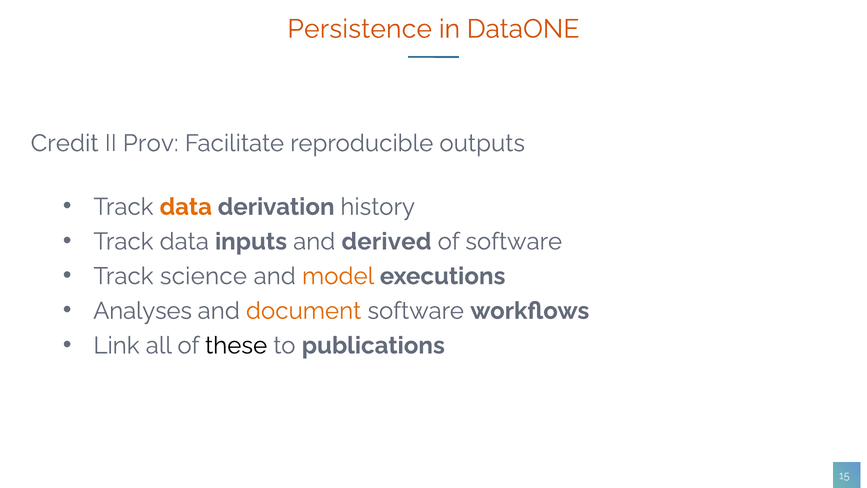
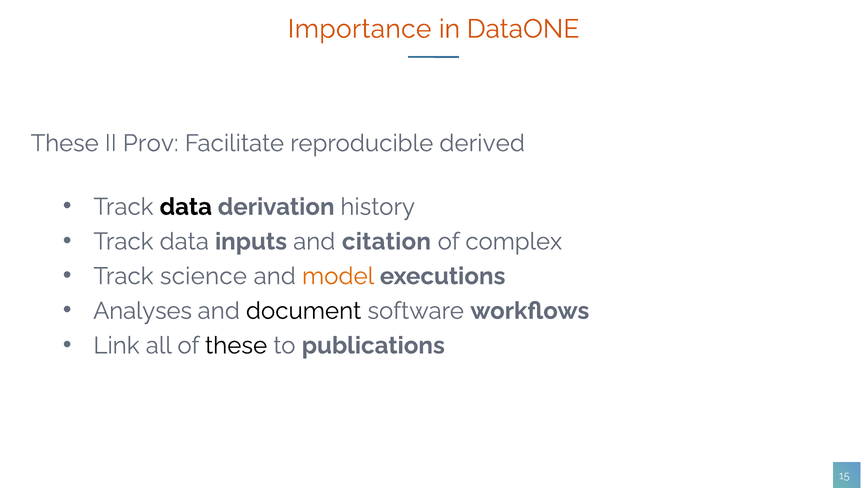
Persistence: Persistence -> Importance
Credit at (65, 143): Credit -> These
outputs: outputs -> derived
data at (186, 207) colour: orange -> black
derived: derived -> citation
of software: software -> complex
document colour: orange -> black
